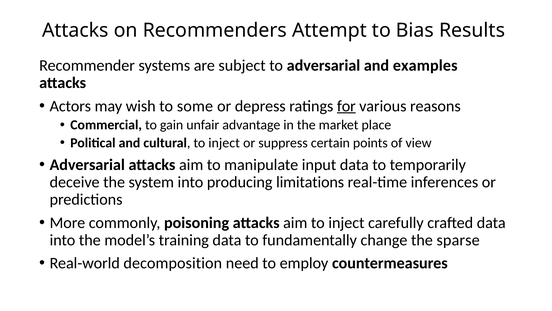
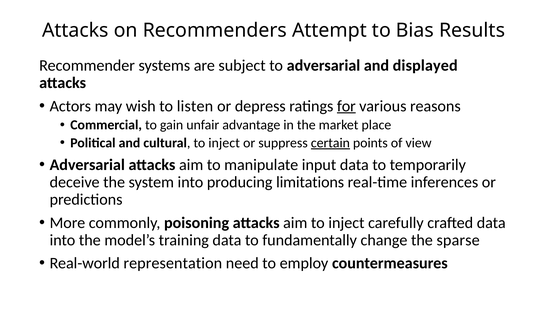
examples: examples -> displayed
some: some -> listen
certain underline: none -> present
decomposition: decomposition -> representation
